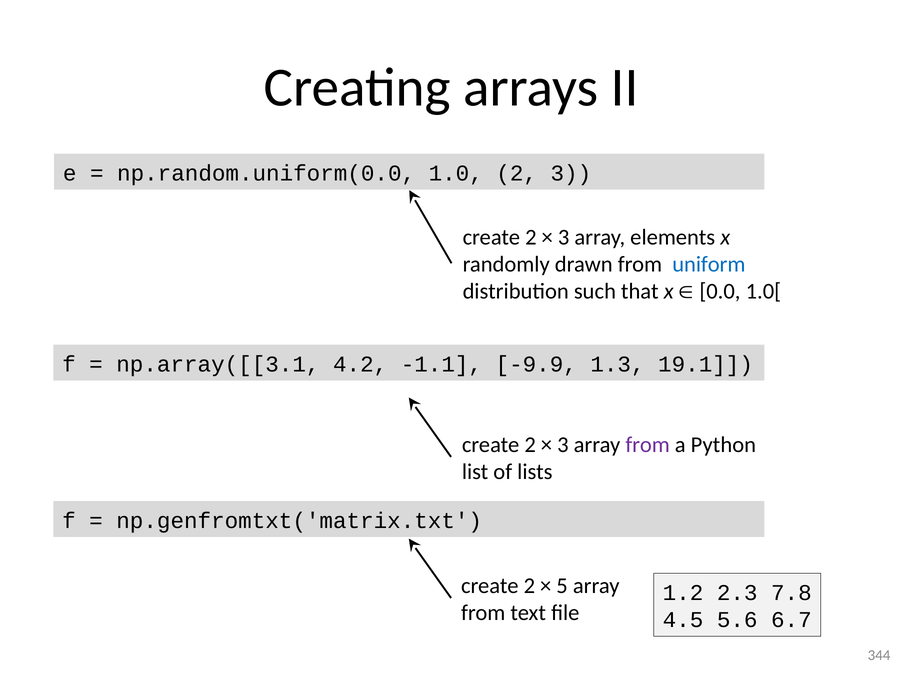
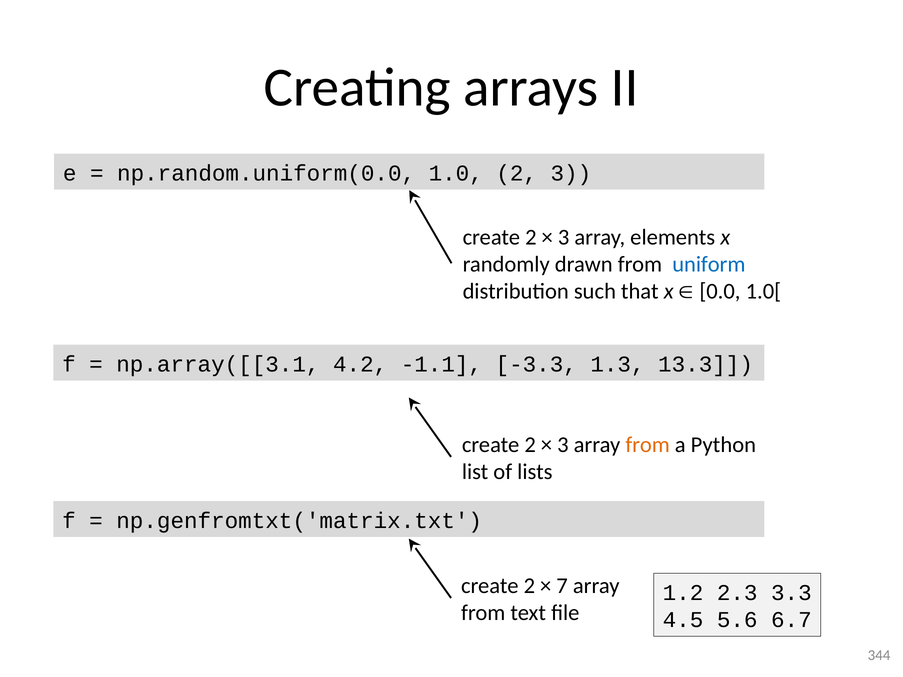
-9.9: -9.9 -> -3.3
19.1: 19.1 -> 13.3
from at (648, 445) colour: purple -> orange
5: 5 -> 7
7.8: 7.8 -> 3.3
